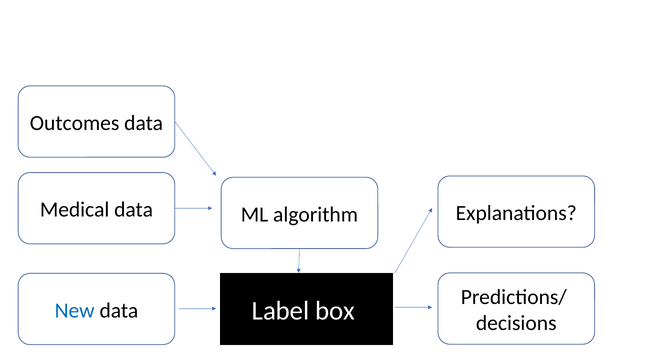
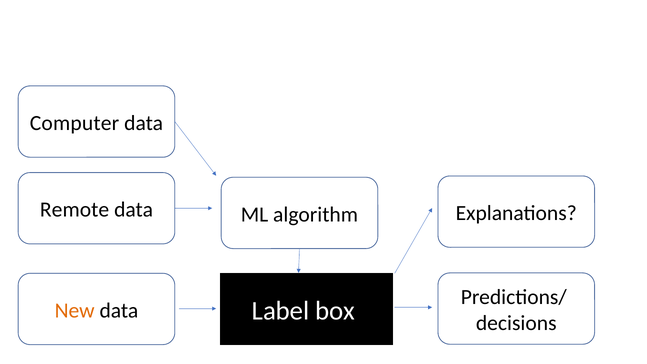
Outcomes: Outcomes -> Computer
Medical: Medical -> Remote
New colour: blue -> orange
